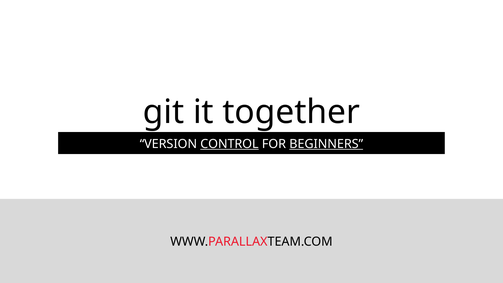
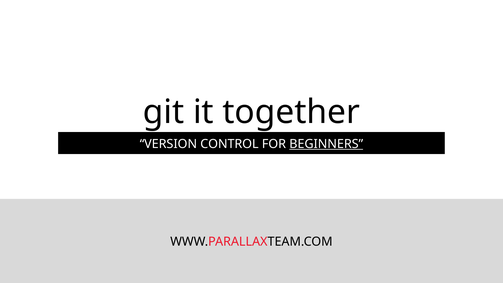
CONTROL underline: present -> none
